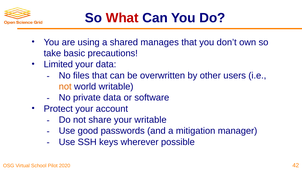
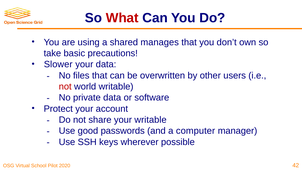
Limited: Limited -> Slower
not at (65, 87) colour: orange -> red
mitigation: mitigation -> computer
